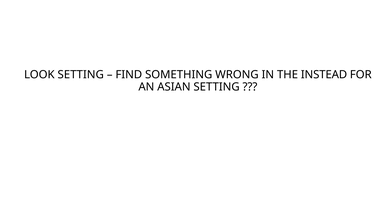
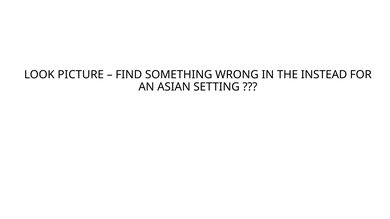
LOOK SETTING: SETTING -> PICTURE
